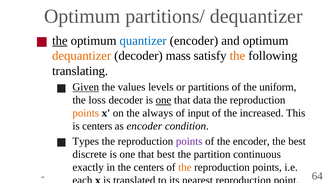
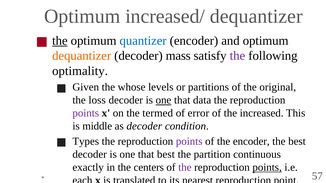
partitions/: partitions/ -> increased/
the at (237, 56) colour: orange -> purple
translating: translating -> optimality
Given underline: present -> none
values: values -> whose
uniform: uniform -> original
points at (86, 113) colour: orange -> purple
always: always -> termed
input: input -> error
is centers: centers -> middle
as encoder: encoder -> decoder
discrete at (90, 155): discrete -> decoder
the at (185, 168) colour: orange -> purple
points at (267, 168) underline: none -> present
64: 64 -> 57
